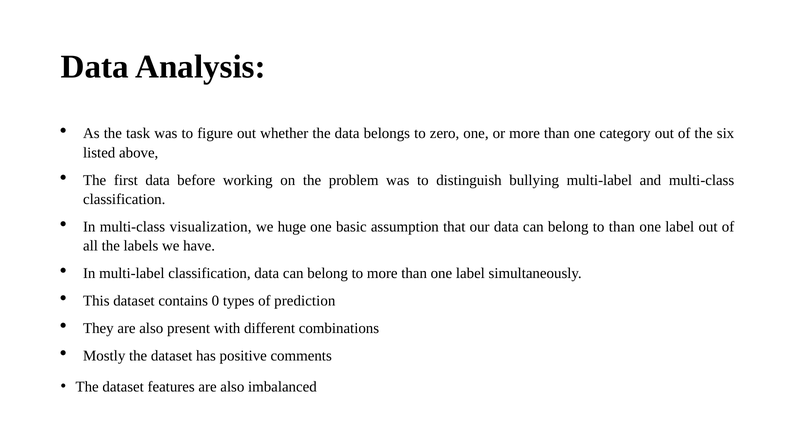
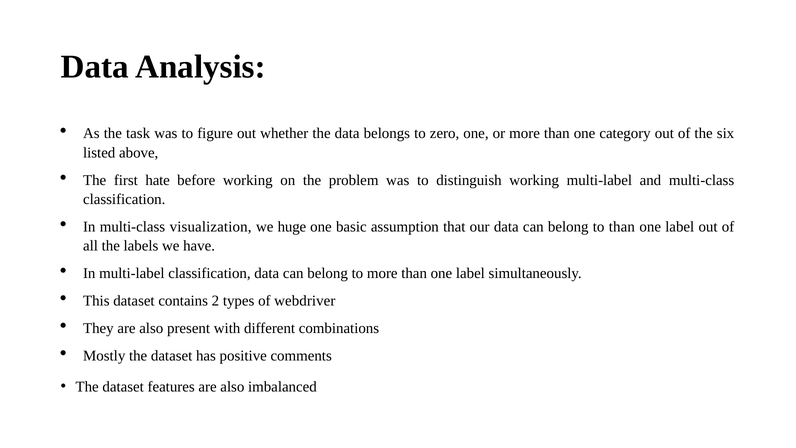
first data: data -> hate
distinguish bullying: bullying -> working
0: 0 -> 2
prediction: prediction -> webdriver
